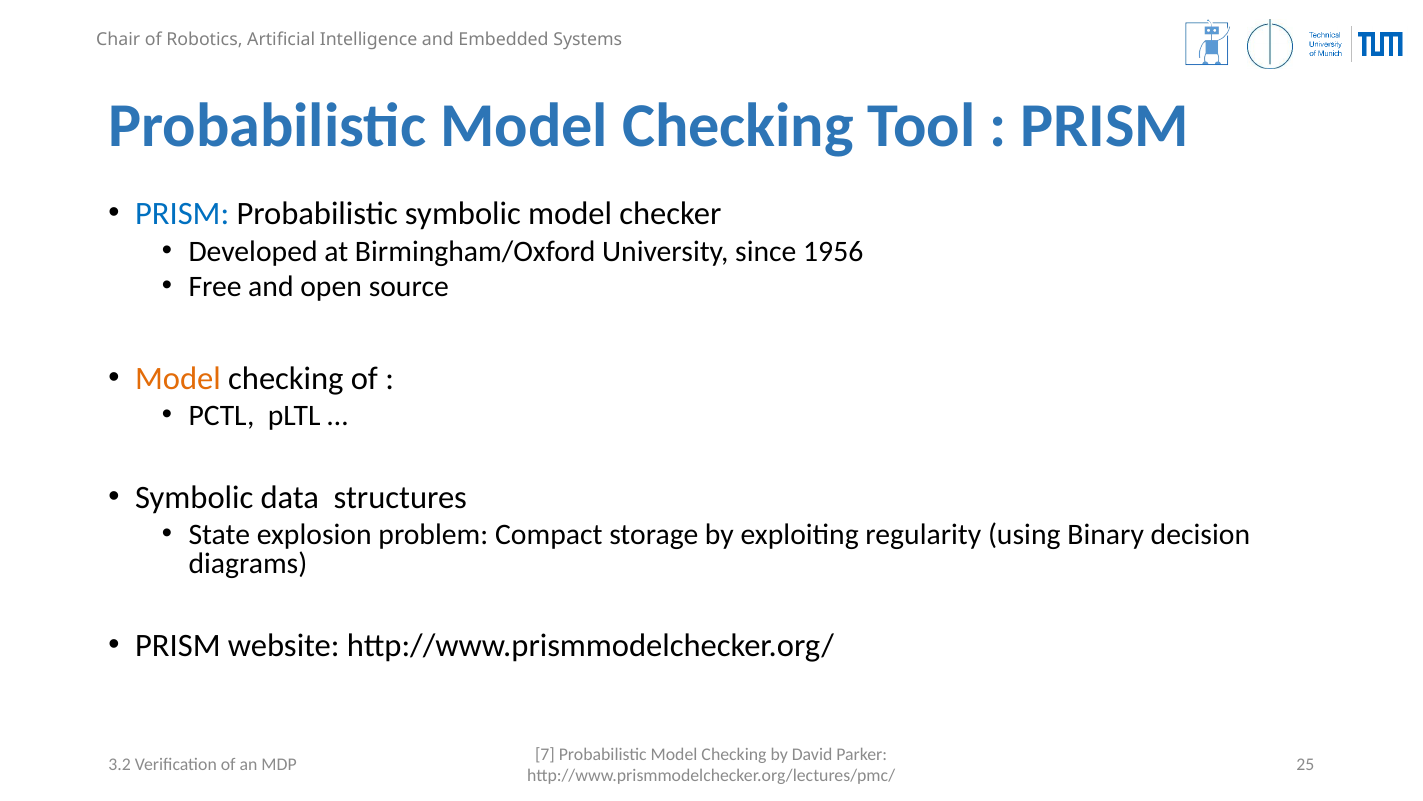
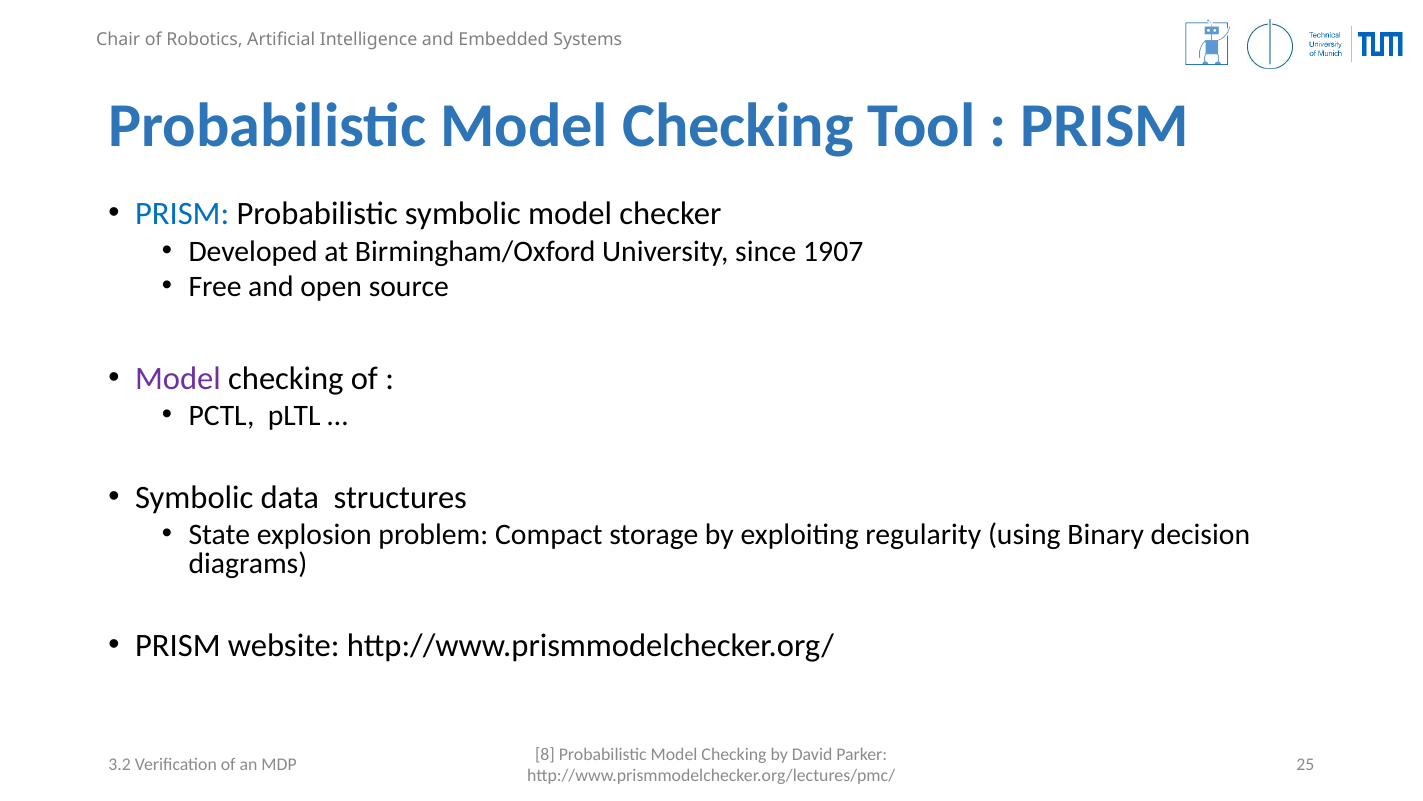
1956: 1956 -> 1907
Model at (178, 378) colour: orange -> purple
7: 7 -> 8
